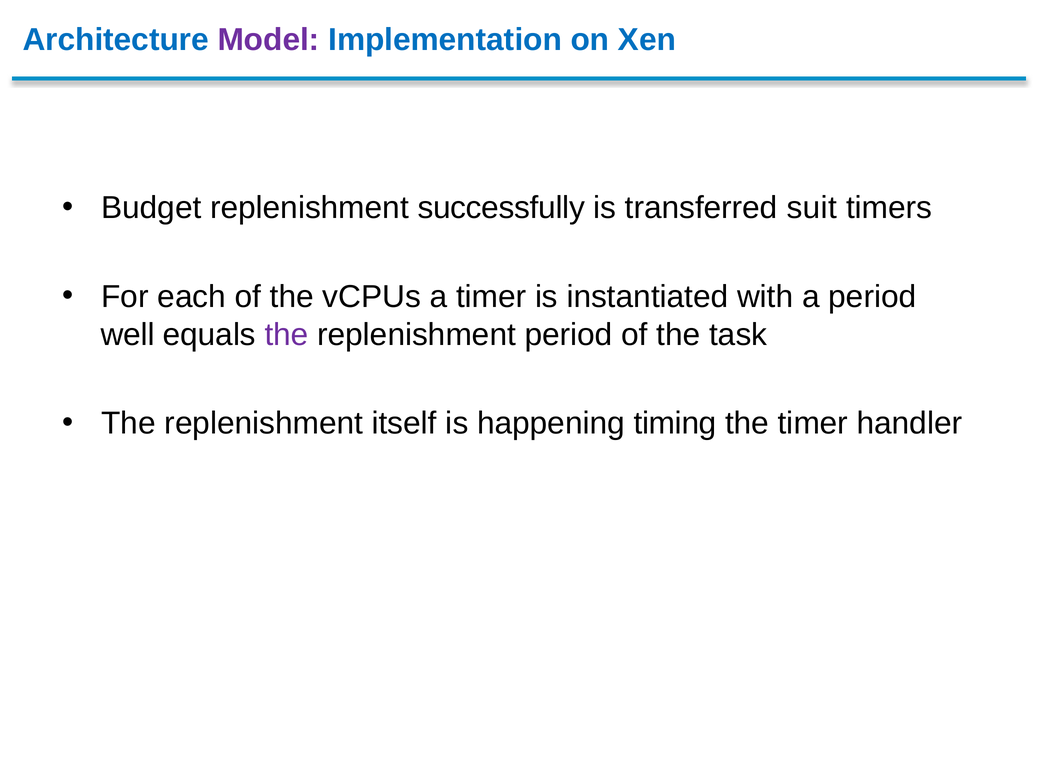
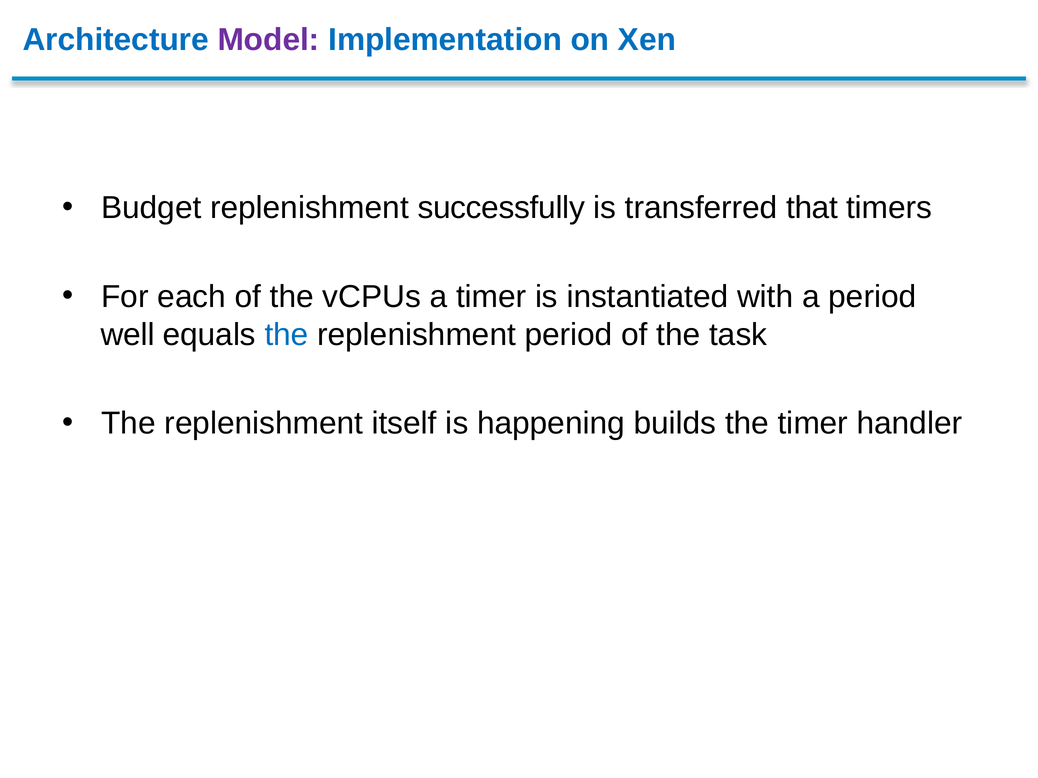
suit: suit -> that
the at (287, 335) colour: purple -> blue
timing: timing -> builds
